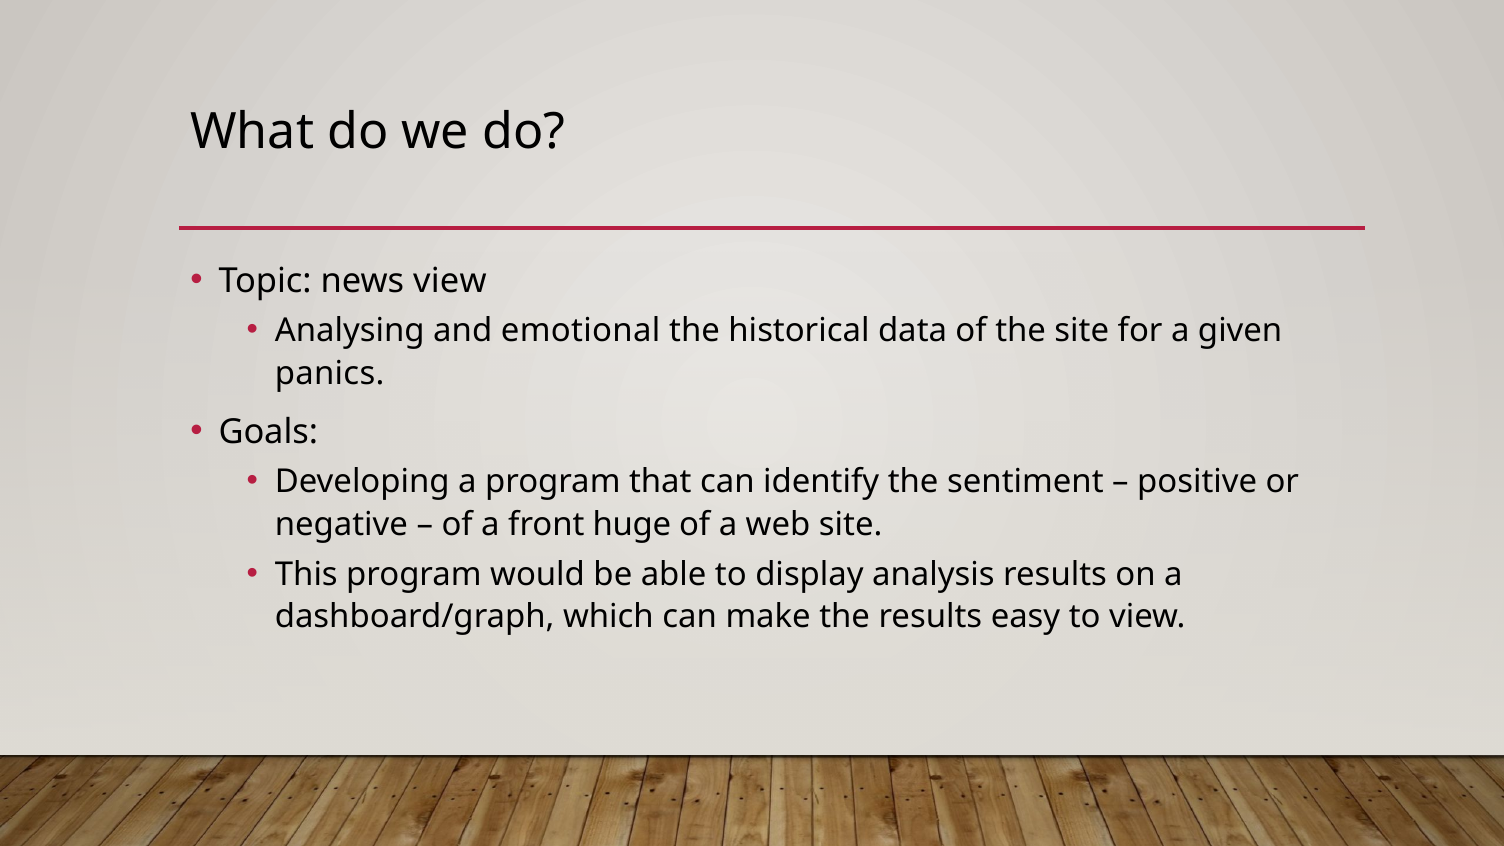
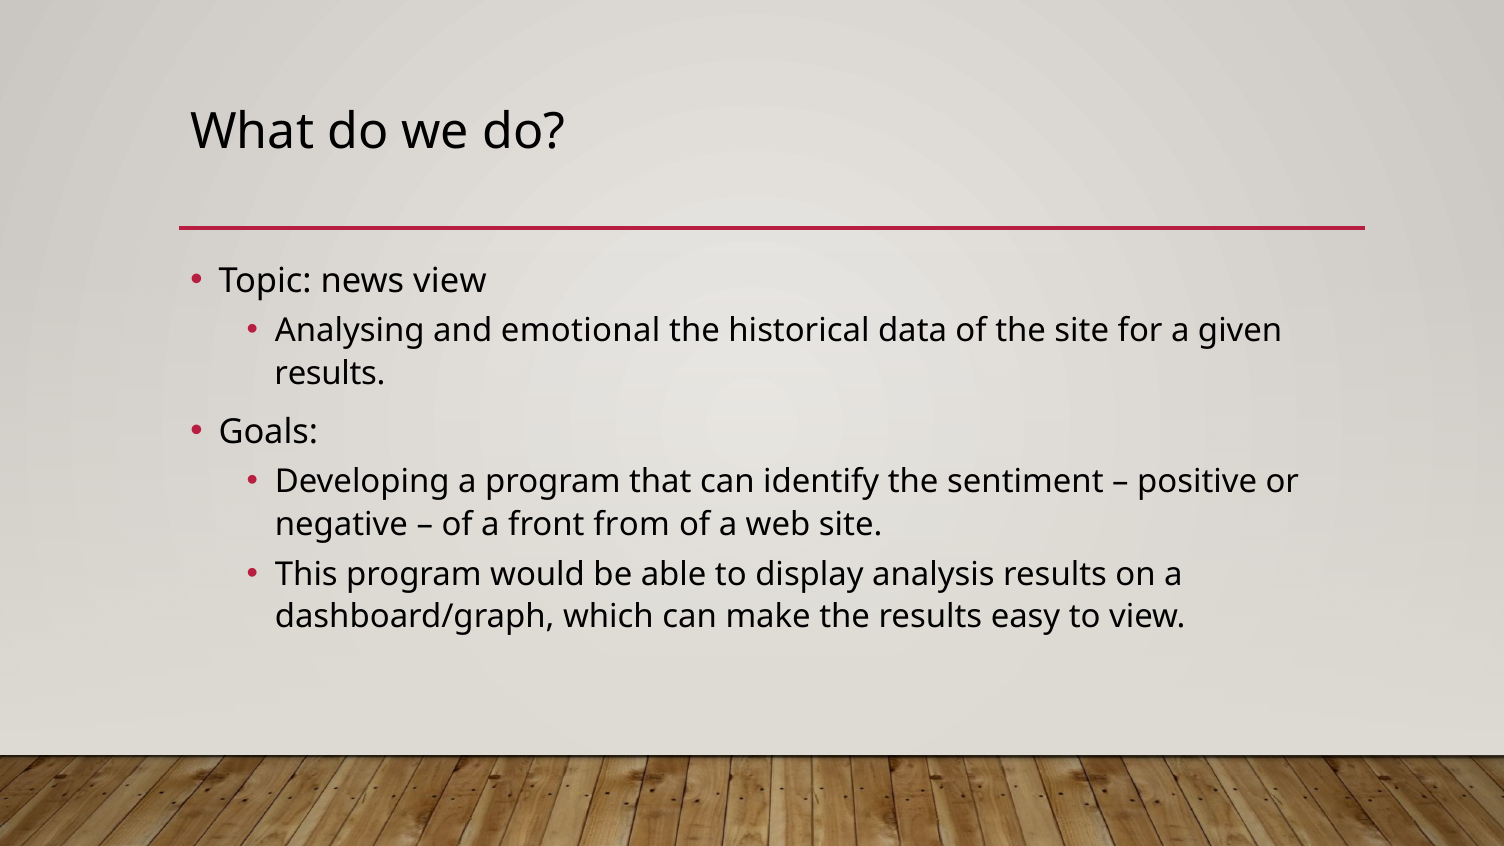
panics at (330, 374): panics -> results
huge: huge -> from
